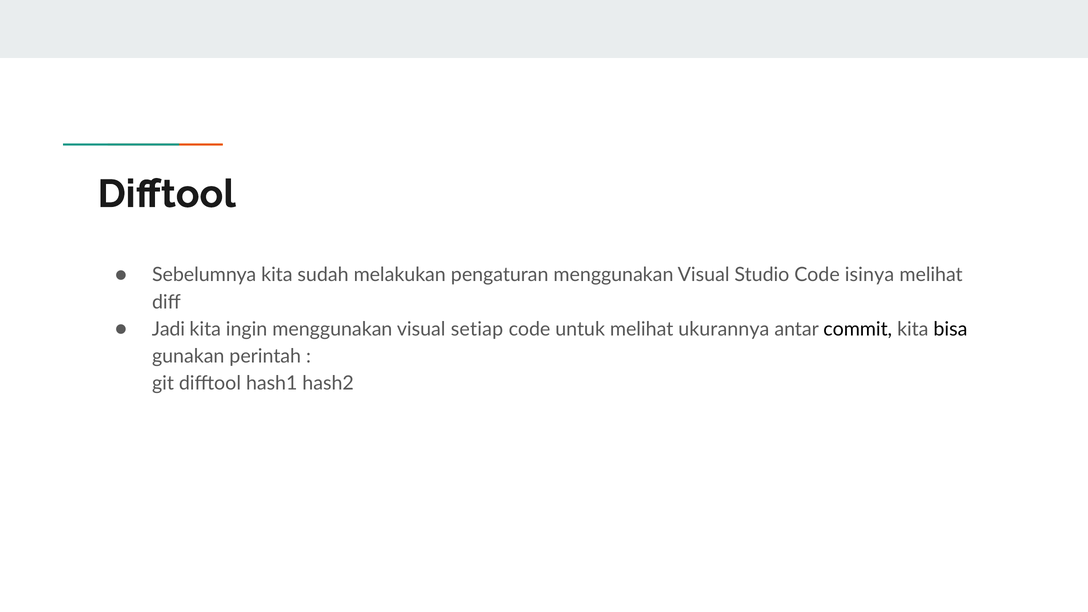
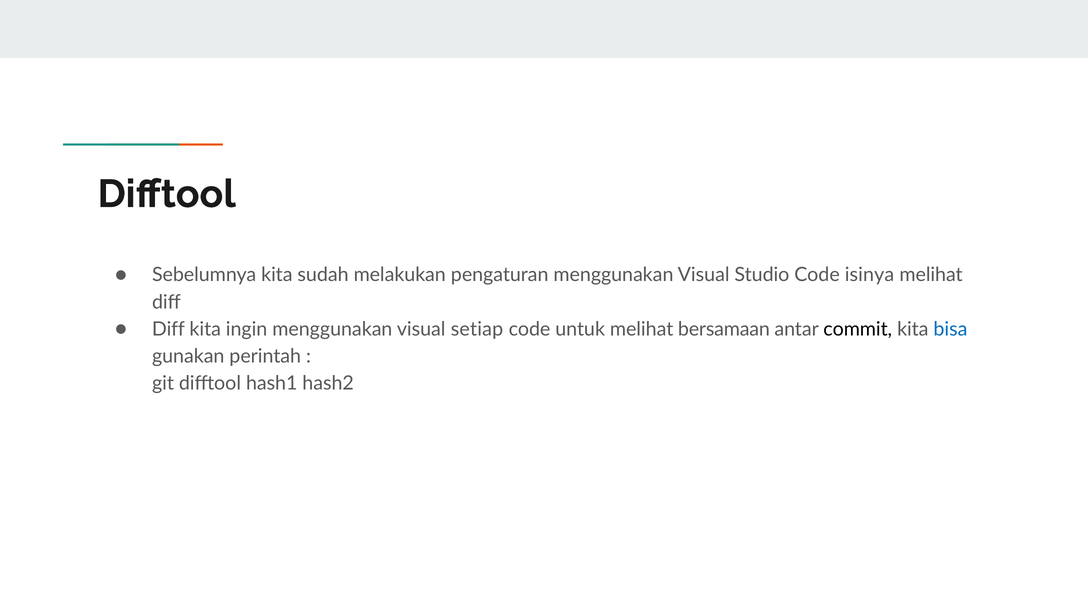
Jadi at (168, 329): Jadi -> Diff
ukurannya: ukurannya -> bersamaan
bisa colour: black -> blue
